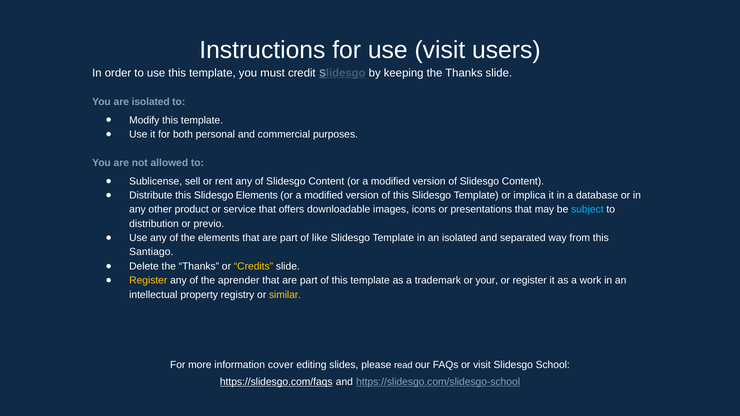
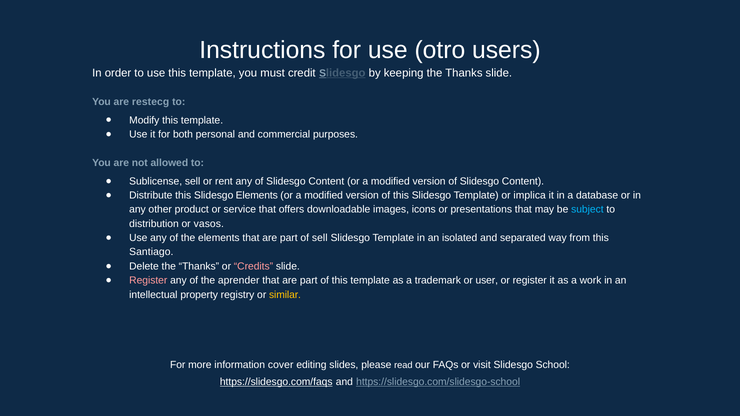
use visit: visit -> otro
are isolated: isolated -> restecg
previo: previo -> vasos
of like: like -> sell
Credits colour: yellow -> pink
Register at (148, 281) colour: yellow -> pink
your: your -> user
